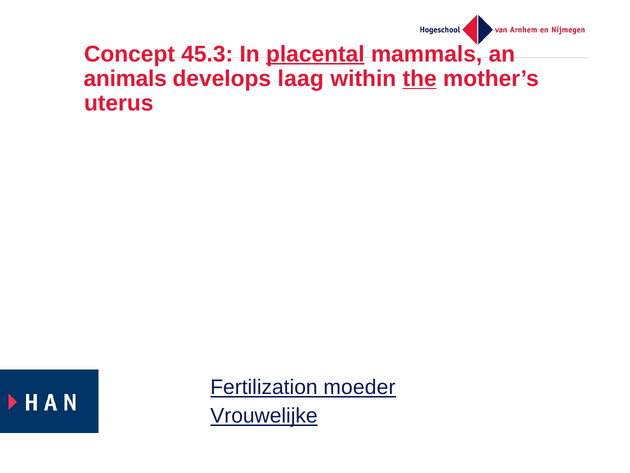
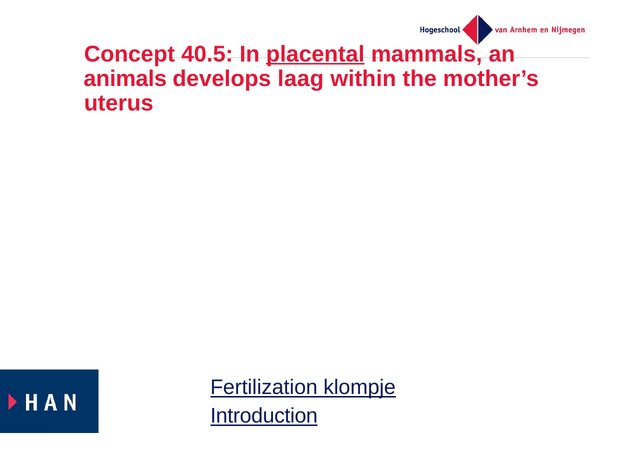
45.3: 45.3 -> 40.5
the underline: present -> none
moeder: moeder -> klompje
Vrouwelijke: Vrouwelijke -> Introduction
